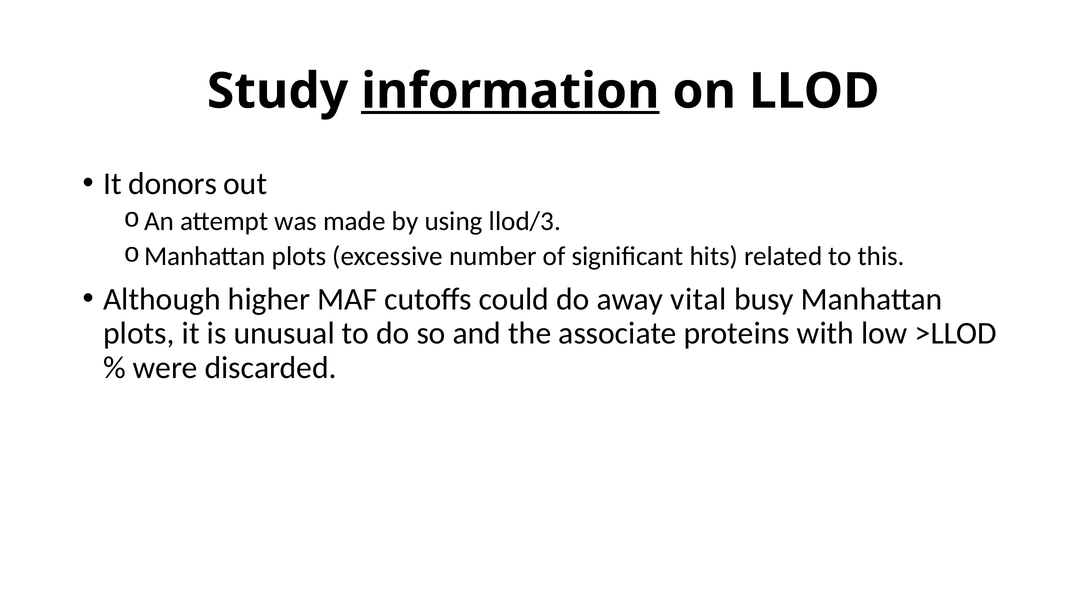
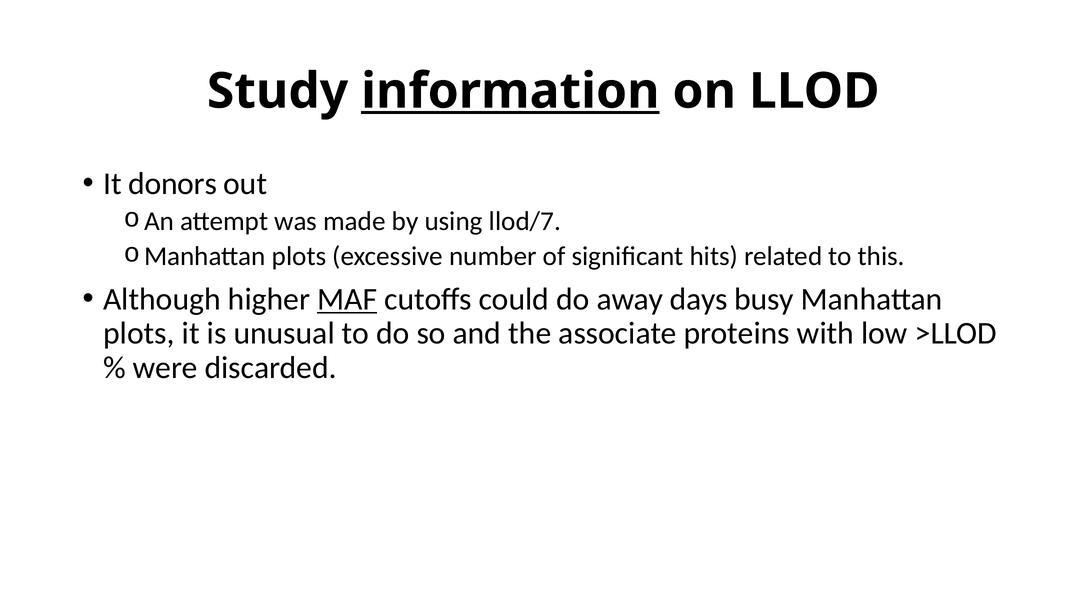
llod/3: llod/3 -> llod/7
MAF underline: none -> present
vital: vital -> days
